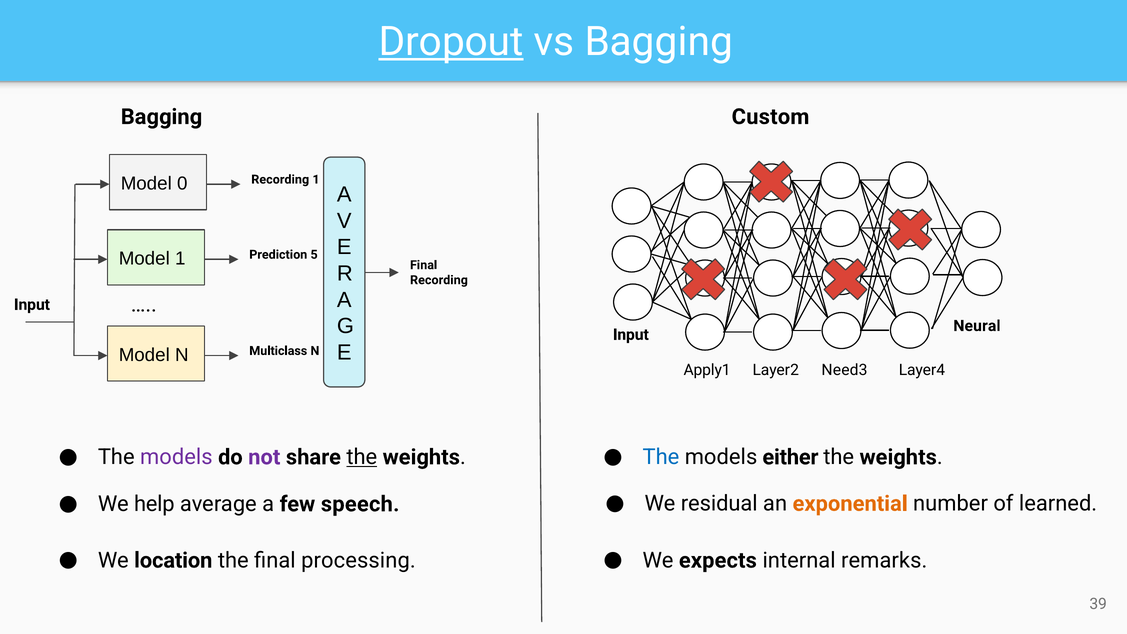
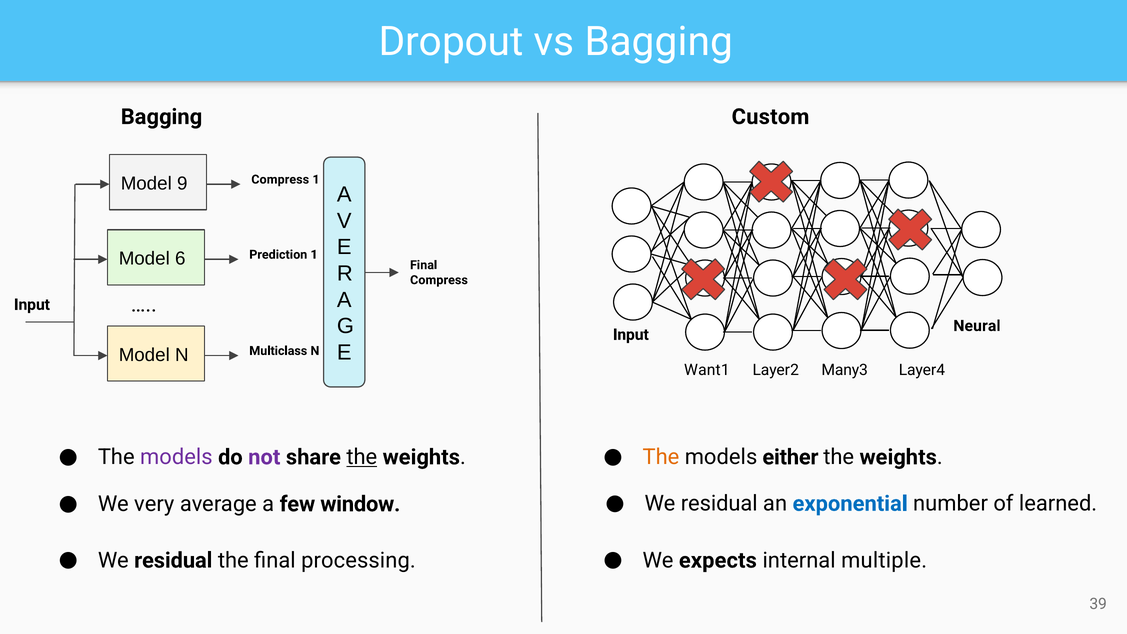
Dropout underline: present -> none
Recording at (280, 179): Recording -> Compress
0: 0 -> 9
Model 1: 1 -> 6
Prediction 5: 5 -> 1
Recording at (439, 280): Recording -> Compress
Apply1: Apply1 -> Want1
Need3: Need3 -> Many3
The at (661, 457) colour: blue -> orange
help: help -> very
speech: speech -> window
exponential colour: orange -> blue
location at (173, 560): location -> residual
remarks: remarks -> multiple
